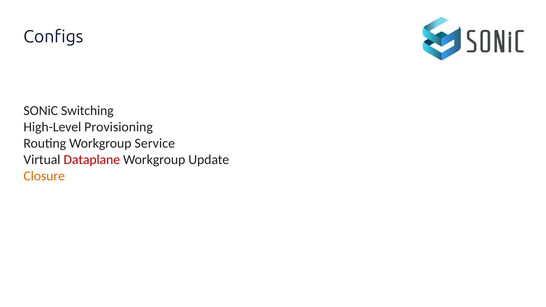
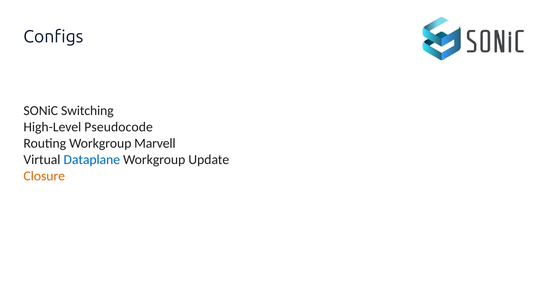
Provisioning: Provisioning -> Pseudocode
Service: Service -> Marvell
Dataplane colour: red -> blue
